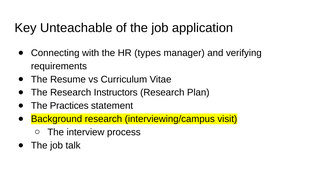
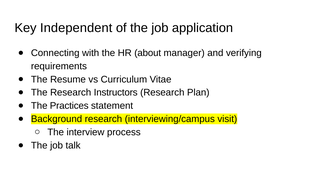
Unteachable: Unteachable -> Independent
types: types -> about
